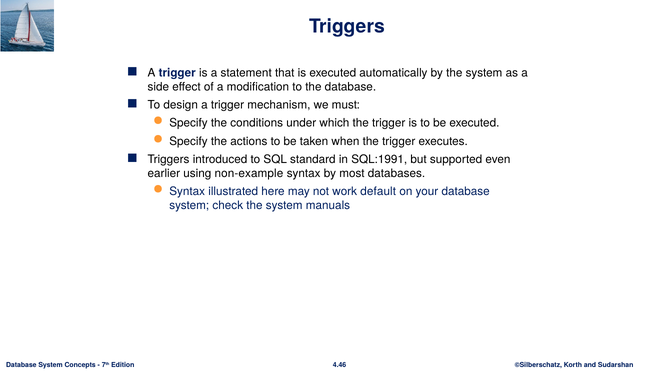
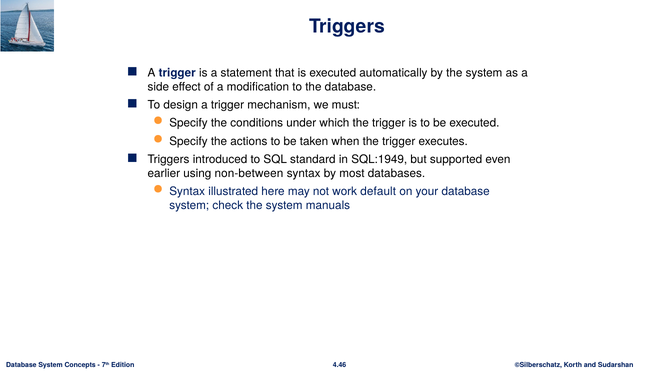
SQL:1991: SQL:1991 -> SQL:1949
non-example: non-example -> non-between
